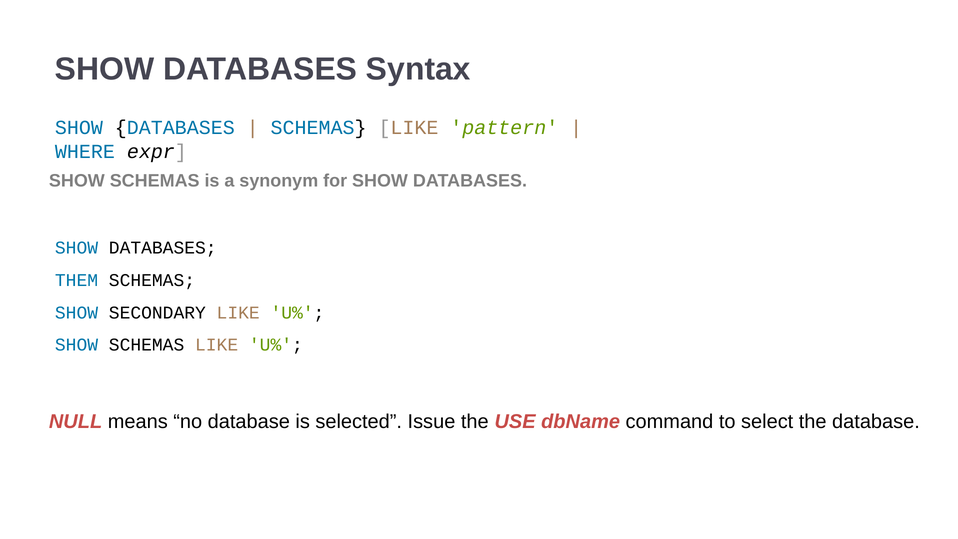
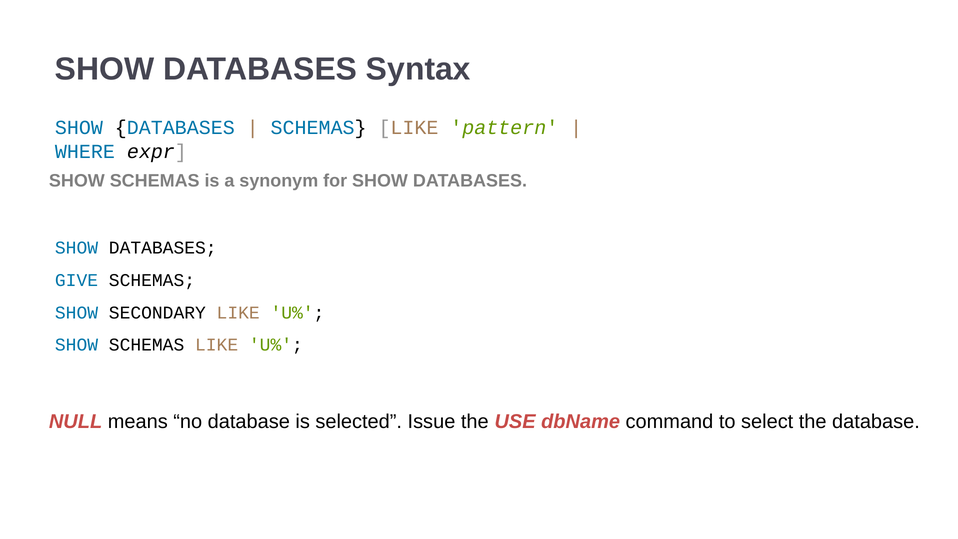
THEM: THEM -> GIVE
